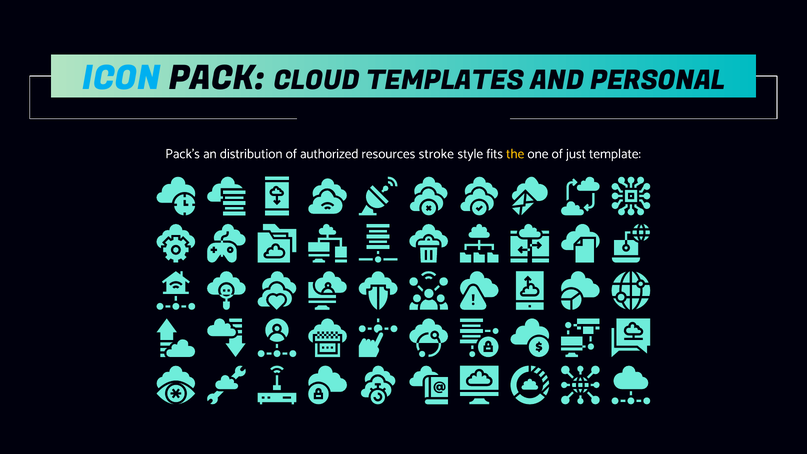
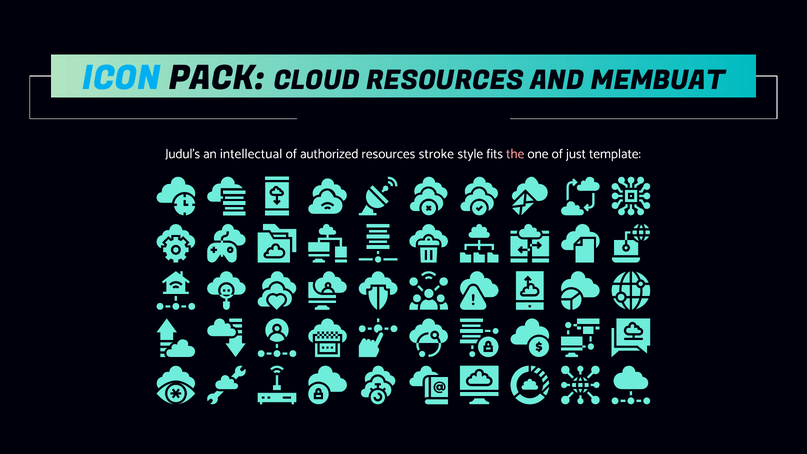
CLOUD TEMPLATES: TEMPLATES -> RESOURCES
PERSONAL: PERSONAL -> MEMBUAT
Pack’s: Pack’s -> Judul’s
distribution: distribution -> intellectual
the colour: yellow -> pink
